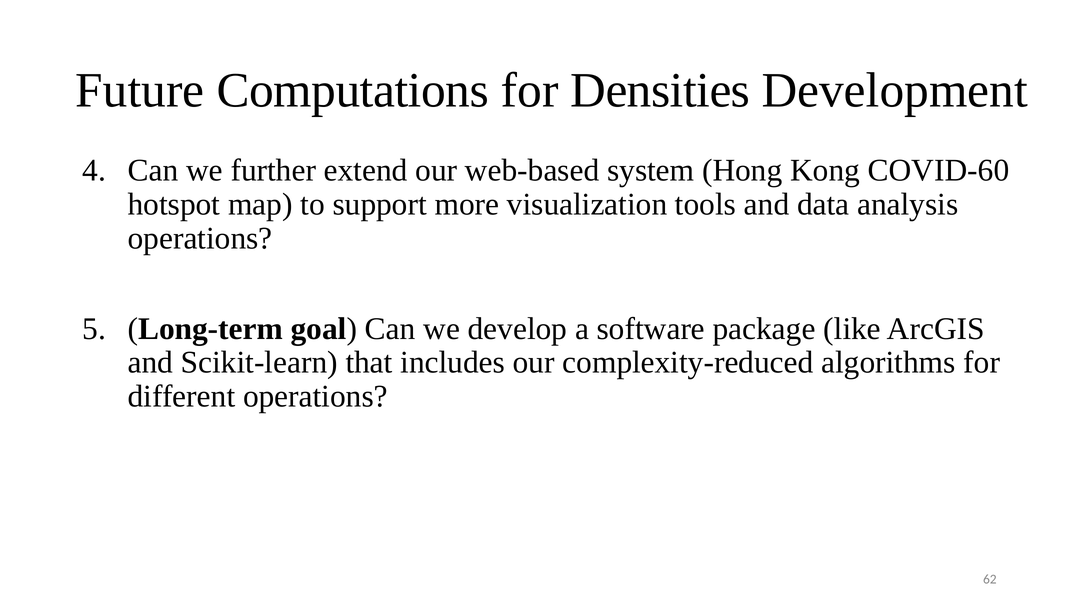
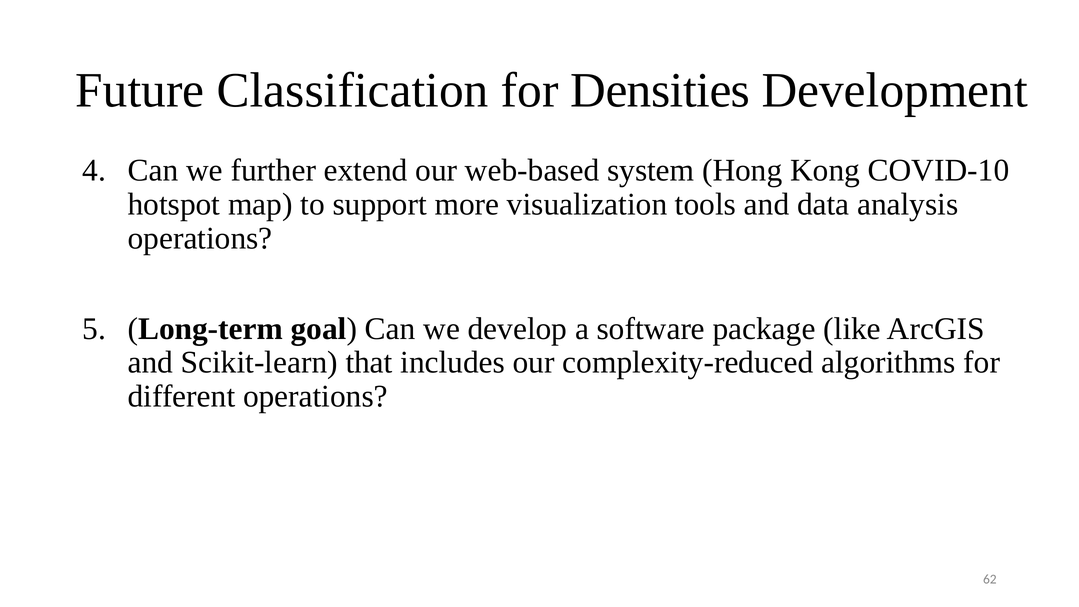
Computations: Computations -> Classification
COVID-60: COVID-60 -> COVID-10
